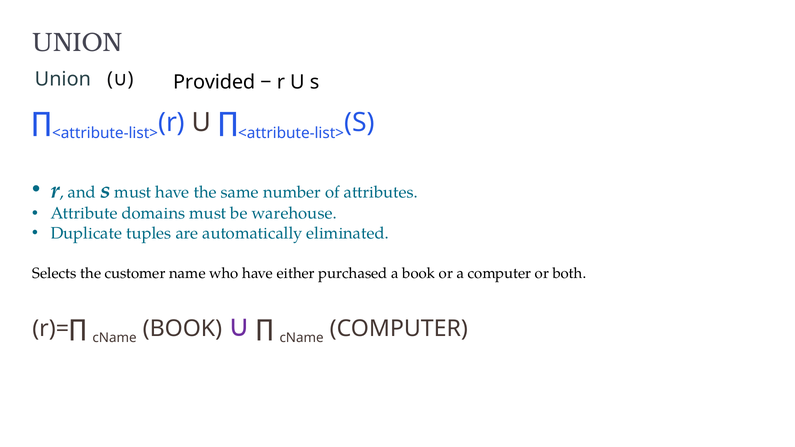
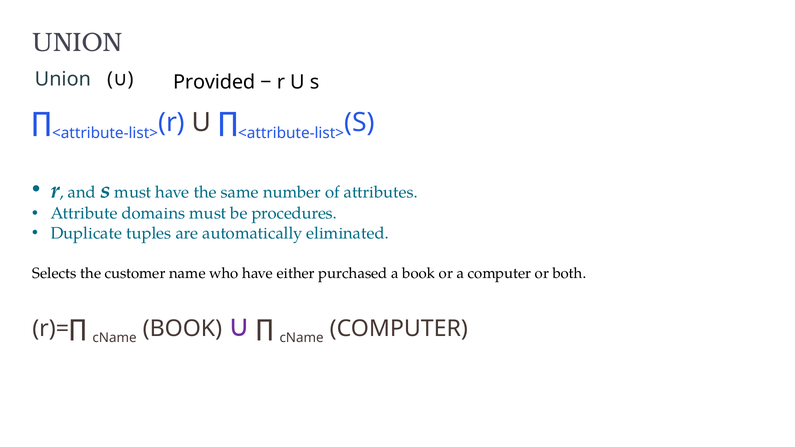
warehouse: warehouse -> procedures
